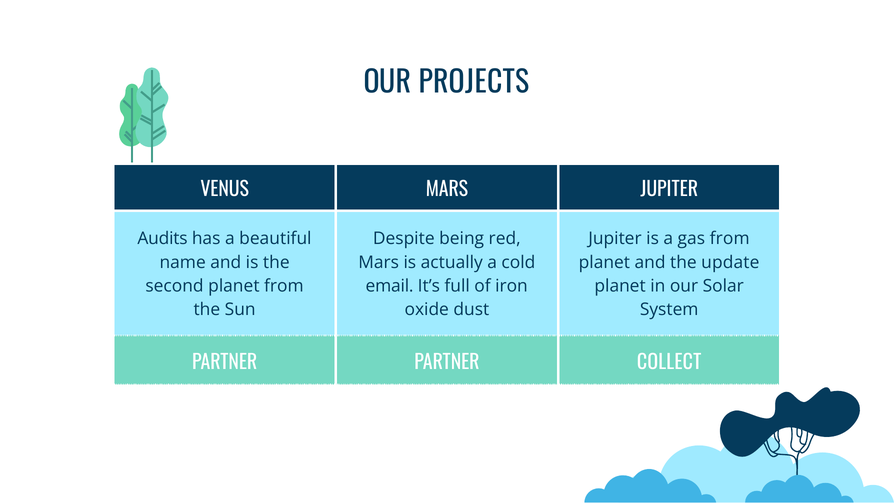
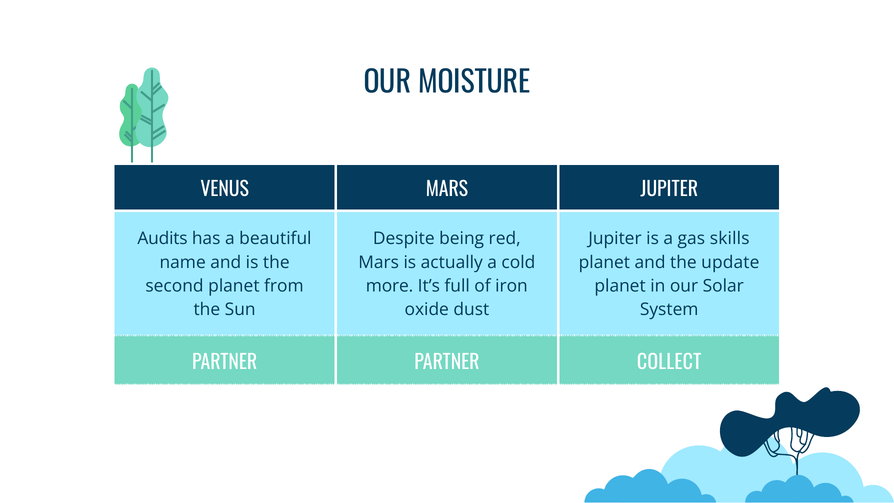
PROJECTS: PROJECTS -> MOISTURE
gas from: from -> skills
email: email -> more
